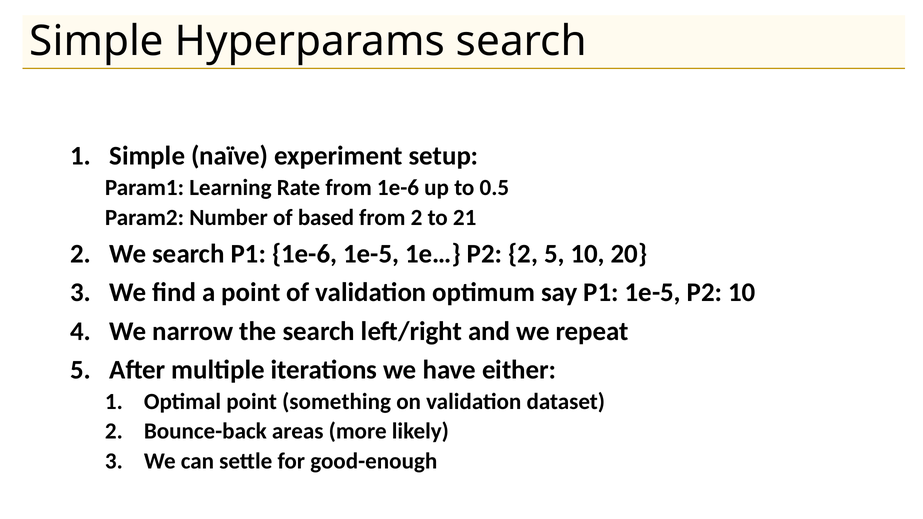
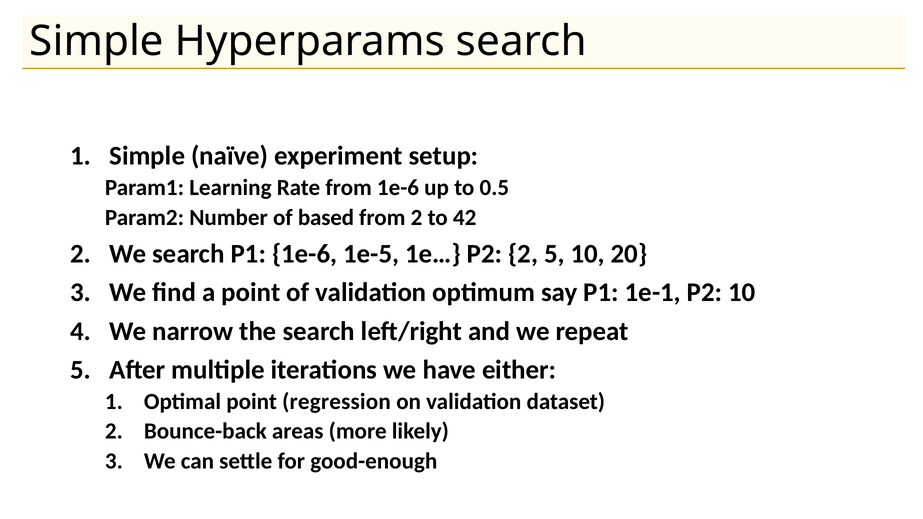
21: 21 -> 42
P1 1e-5: 1e-5 -> 1e-1
something: something -> regression
